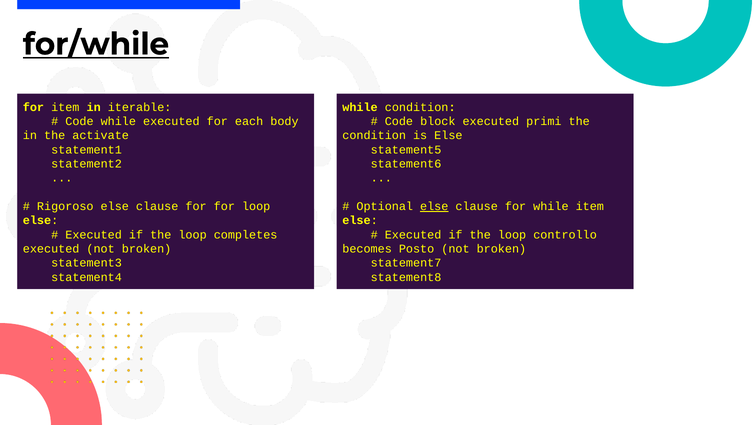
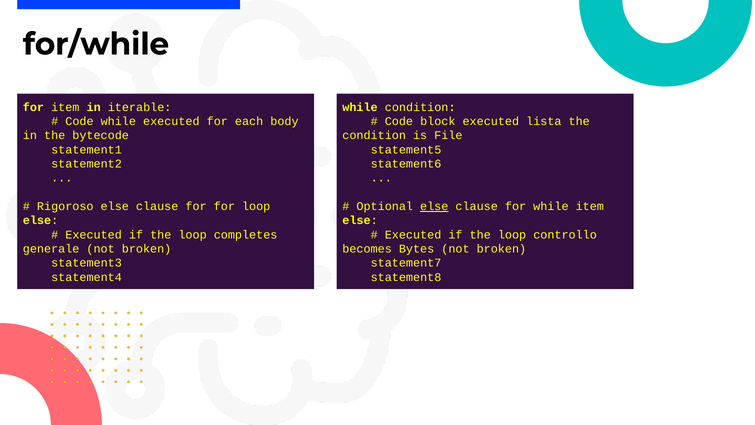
for/while underline: present -> none
primi: primi -> lista
activate: activate -> bytecode
is Else: Else -> File
executed at (51, 249): executed -> generale
Posto: Posto -> Bytes
